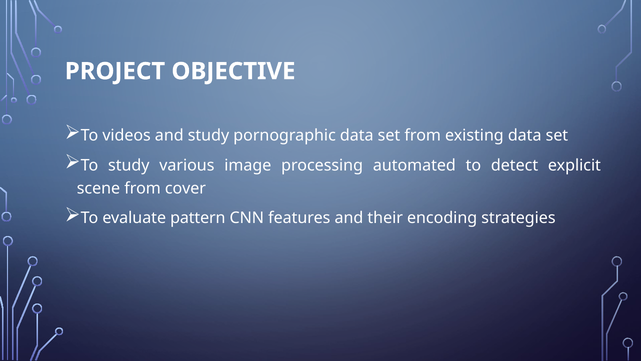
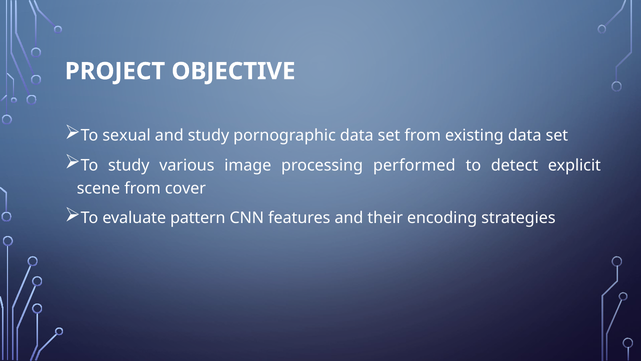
videos: videos -> sexual
automated: automated -> performed
